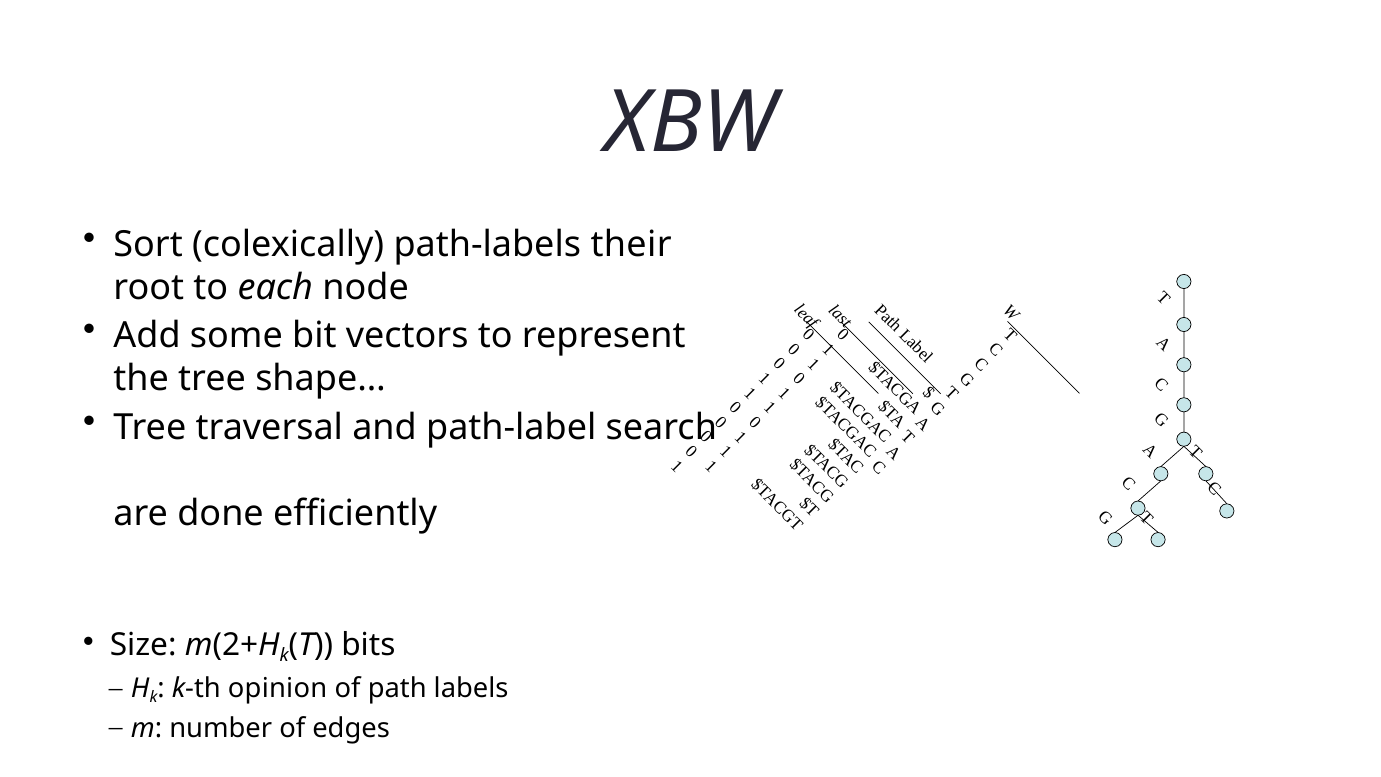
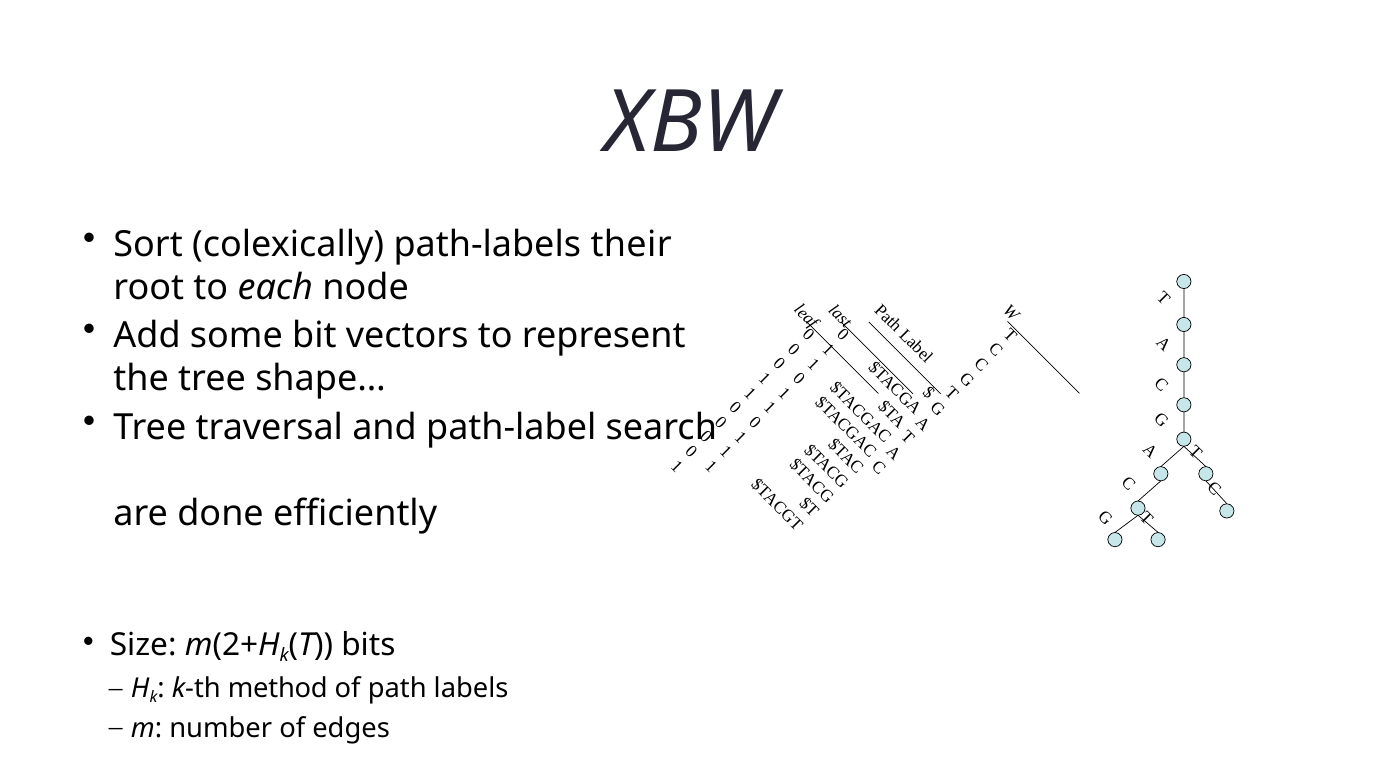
opinion: opinion -> method
